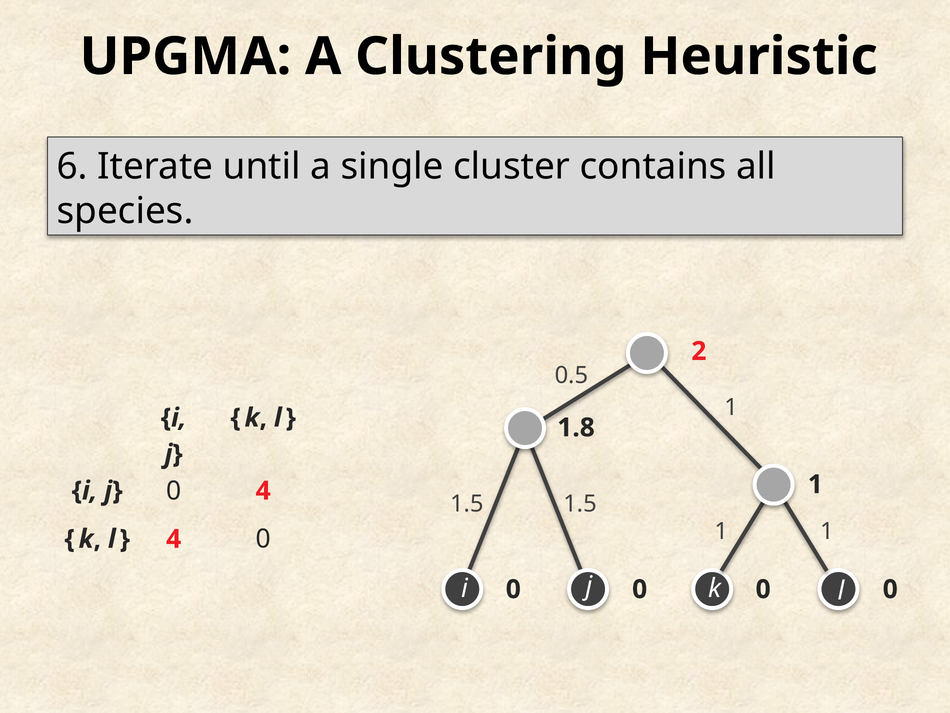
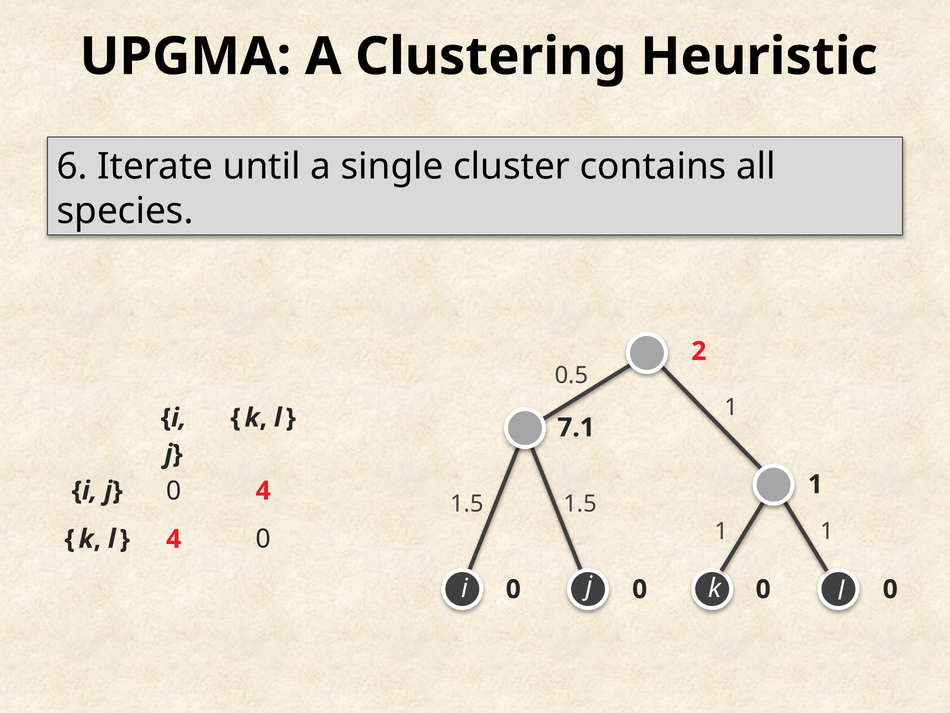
1.8: 1.8 -> 7.1
